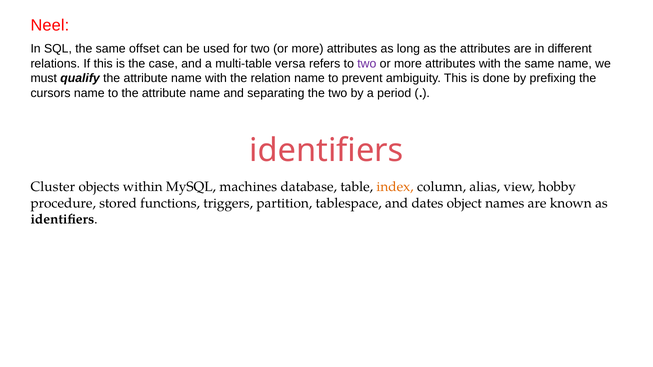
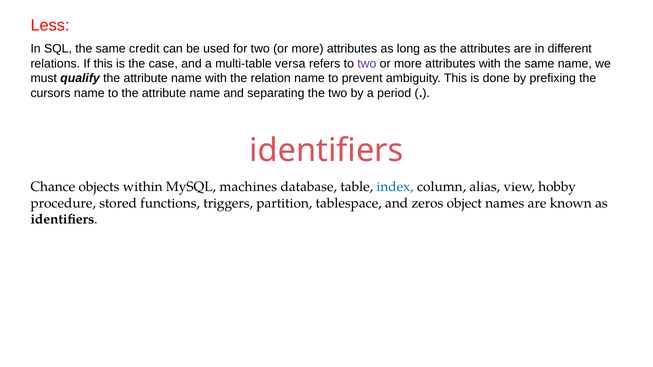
Neel: Neel -> Less
offset: offset -> credit
Cluster: Cluster -> Chance
index colour: orange -> blue
dates: dates -> zeros
